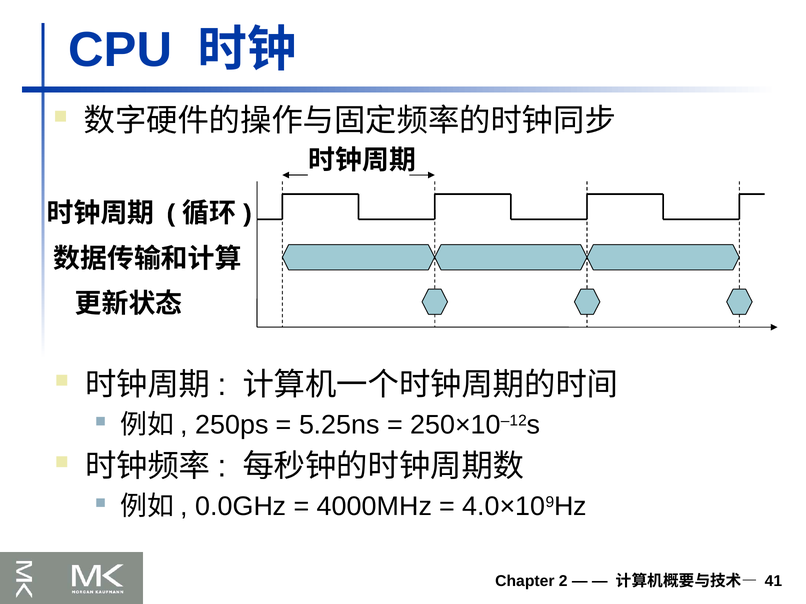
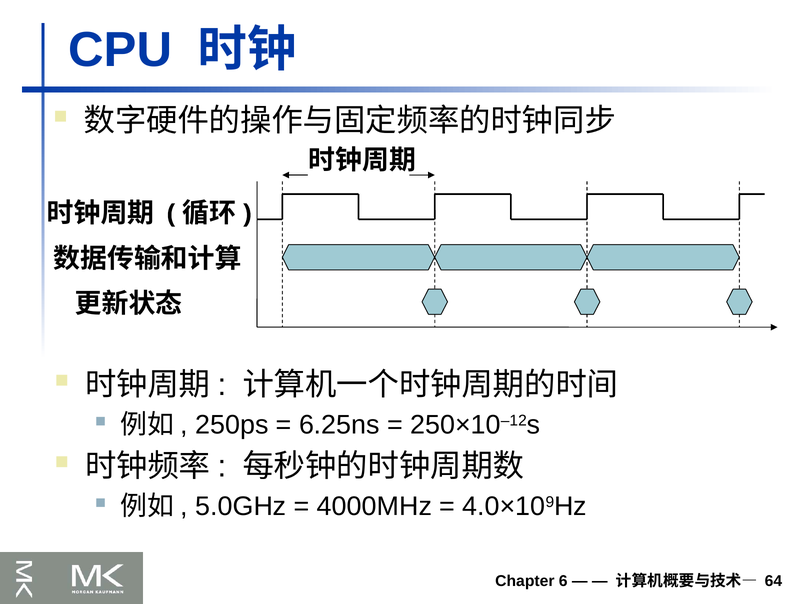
5.25ns: 5.25ns -> 6.25ns
0.0GHz: 0.0GHz -> 5.0GHz
2: 2 -> 6
41: 41 -> 64
